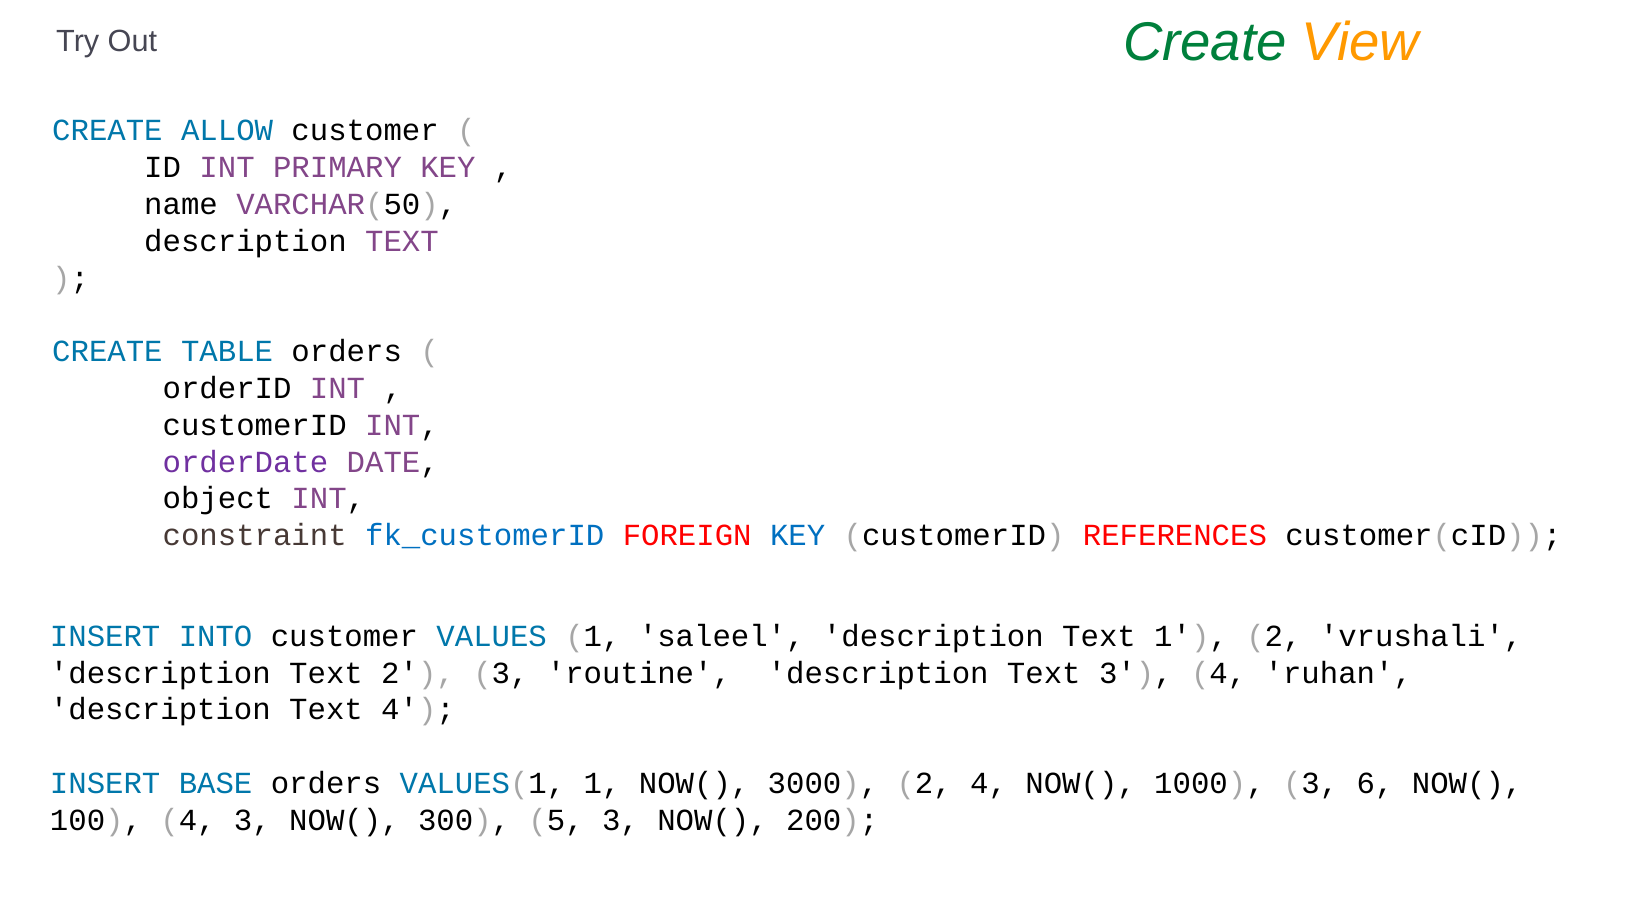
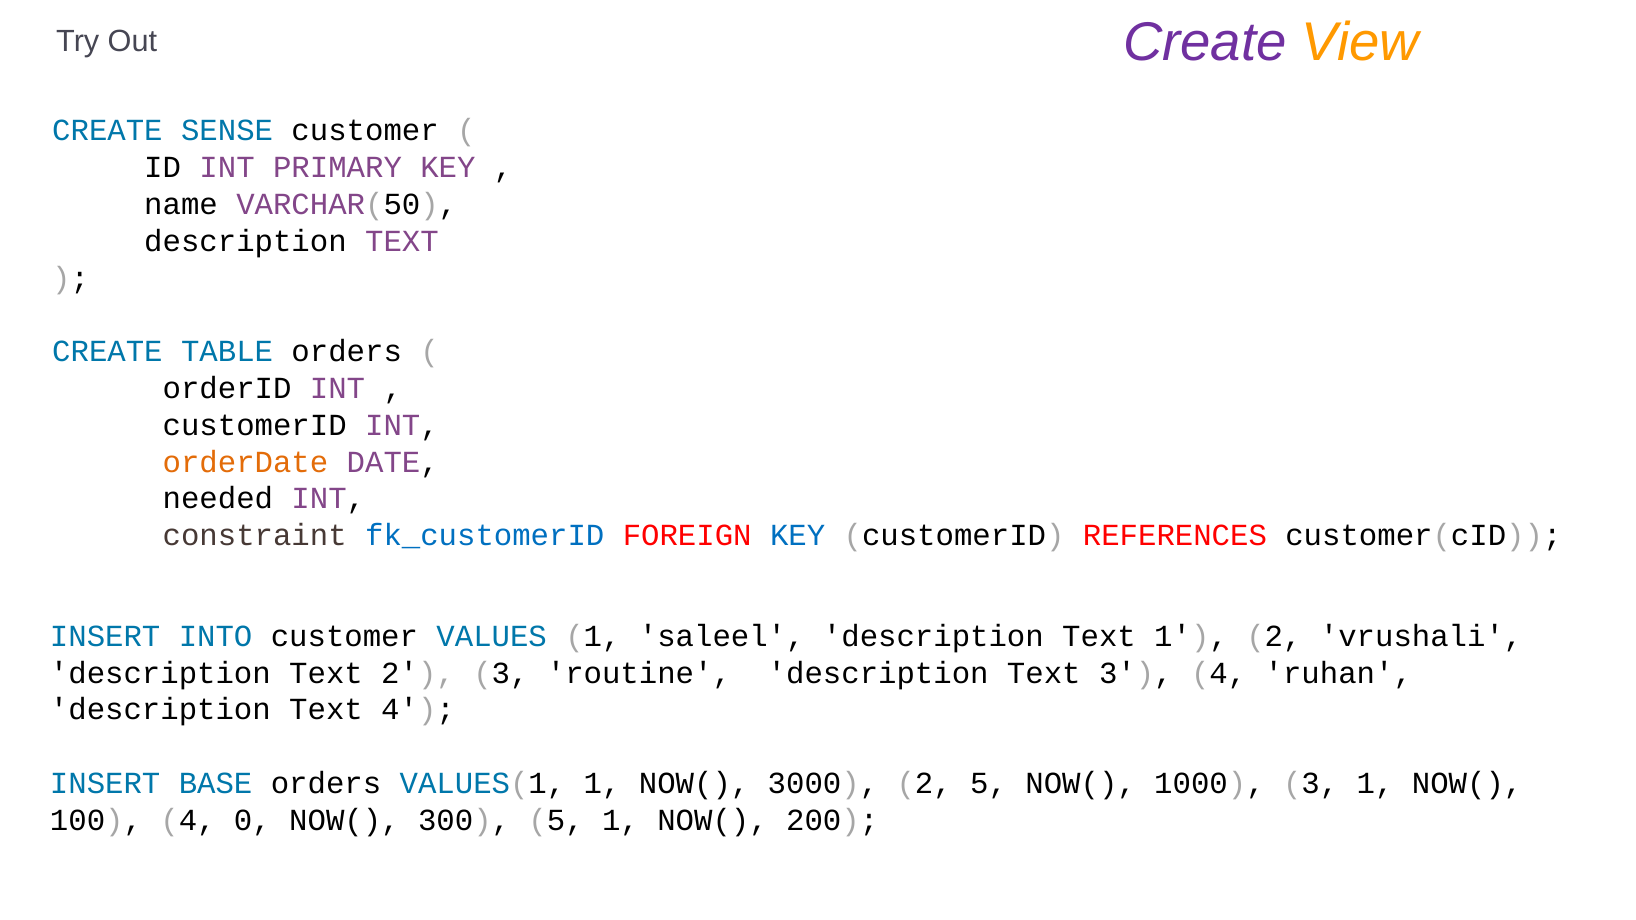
Create at (1205, 43) colour: green -> purple
ALLOW: ALLOW -> SENSE
orderDate colour: purple -> orange
object: object -> needed
2 4: 4 -> 5
3 6: 6 -> 1
4 3: 3 -> 0
5 3: 3 -> 1
